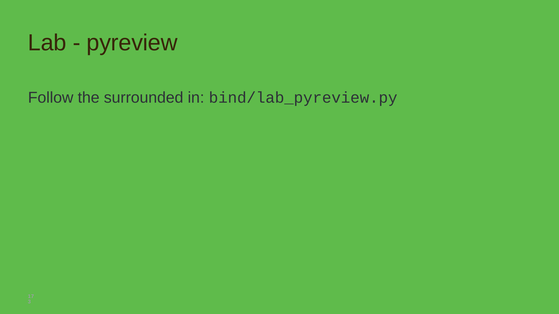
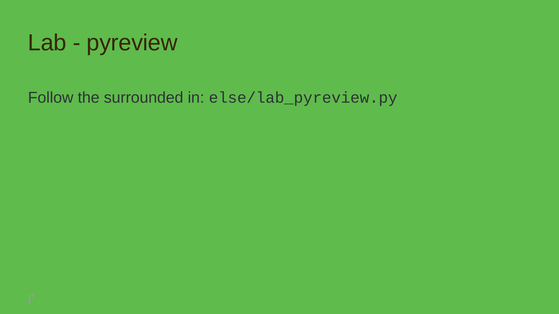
bind/lab_pyreview.py: bind/lab_pyreview.py -> else/lab_pyreview.py
